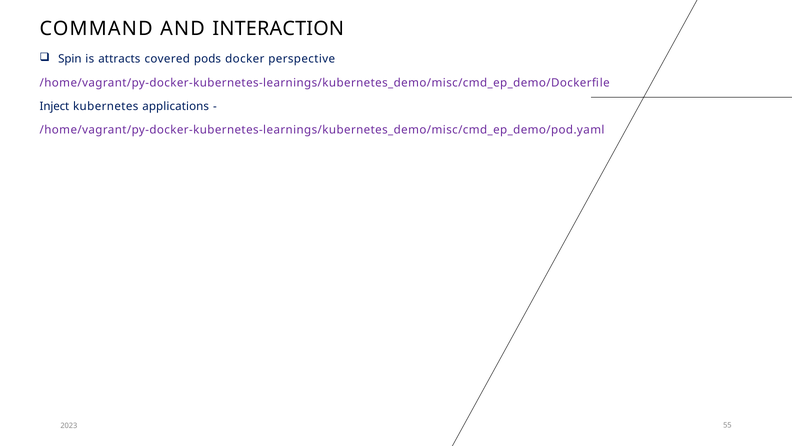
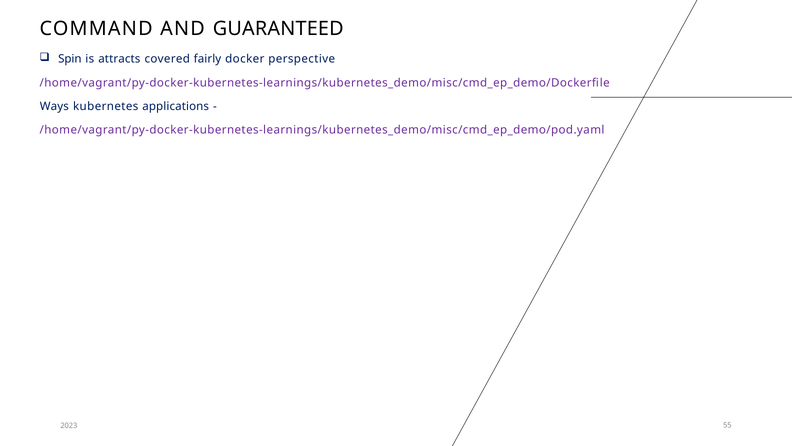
INTERACTION: INTERACTION -> GUARANTEED
pods: pods -> fairly
Inject: Inject -> Ways
